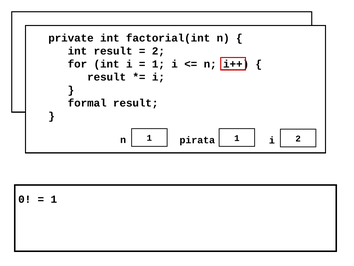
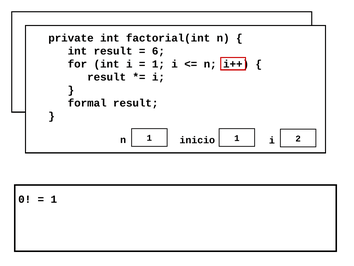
2 at (158, 51): 2 -> 6
pirata: pirata -> inicio
